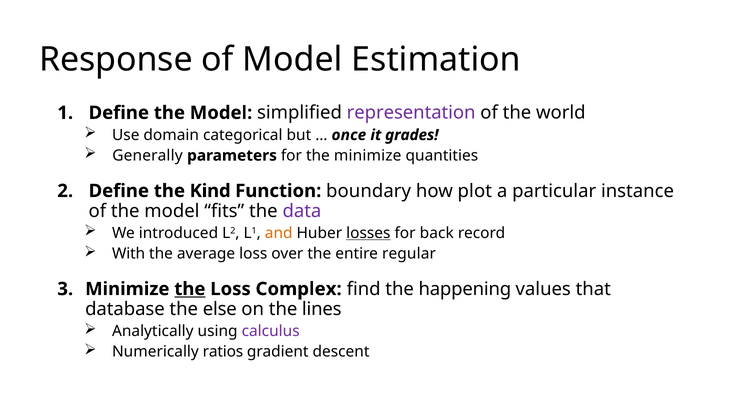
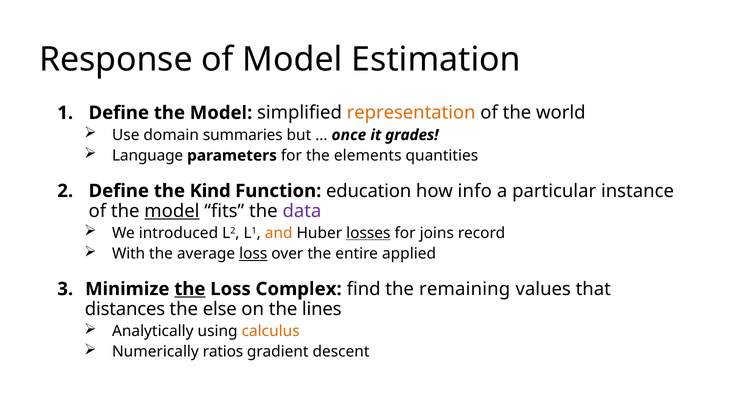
representation colour: purple -> orange
categorical: categorical -> summaries
Generally: Generally -> Language
the minimize: minimize -> elements
boundary: boundary -> education
plot: plot -> info
model at (172, 211) underline: none -> present
back: back -> joins
loss at (253, 254) underline: none -> present
regular: regular -> applied
happening: happening -> remaining
database: database -> distances
calculus colour: purple -> orange
